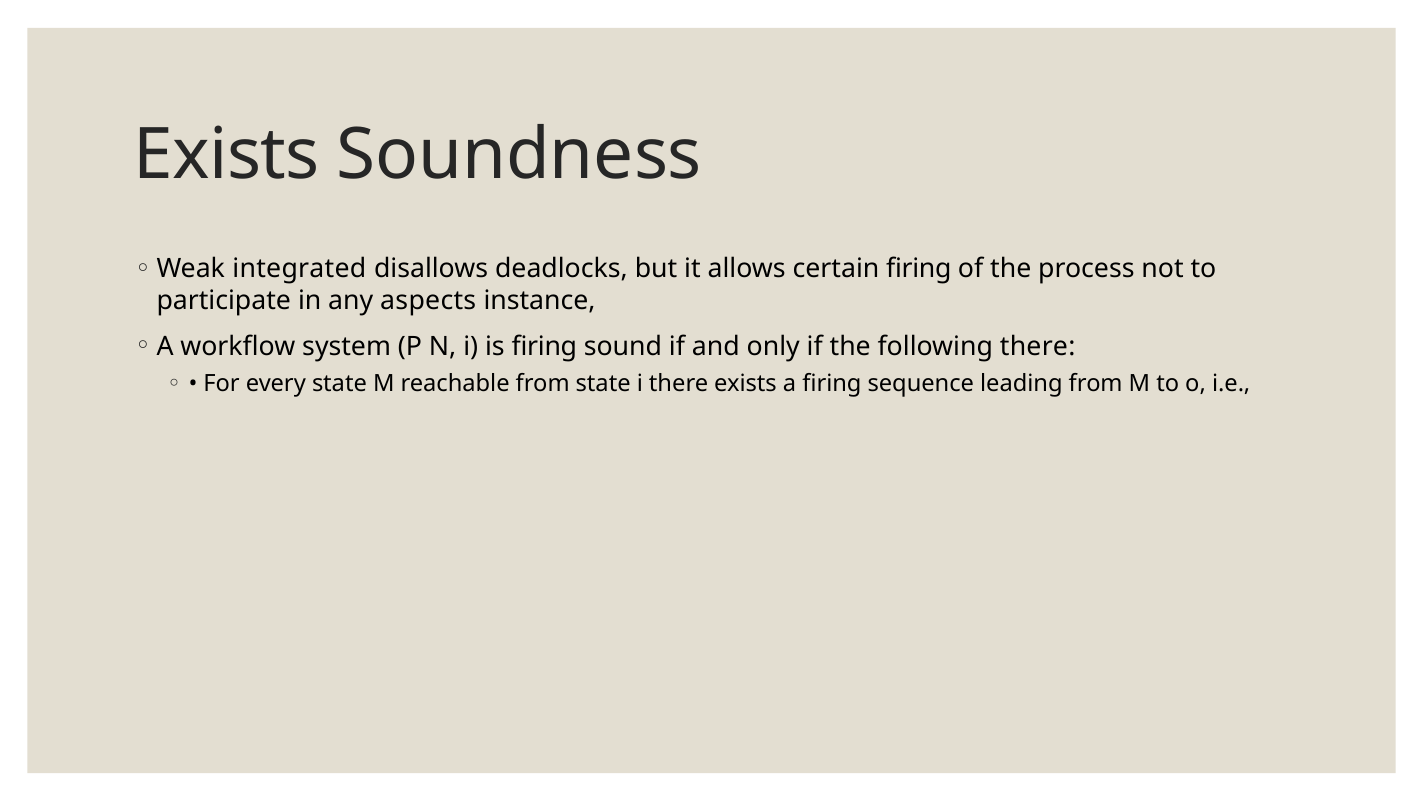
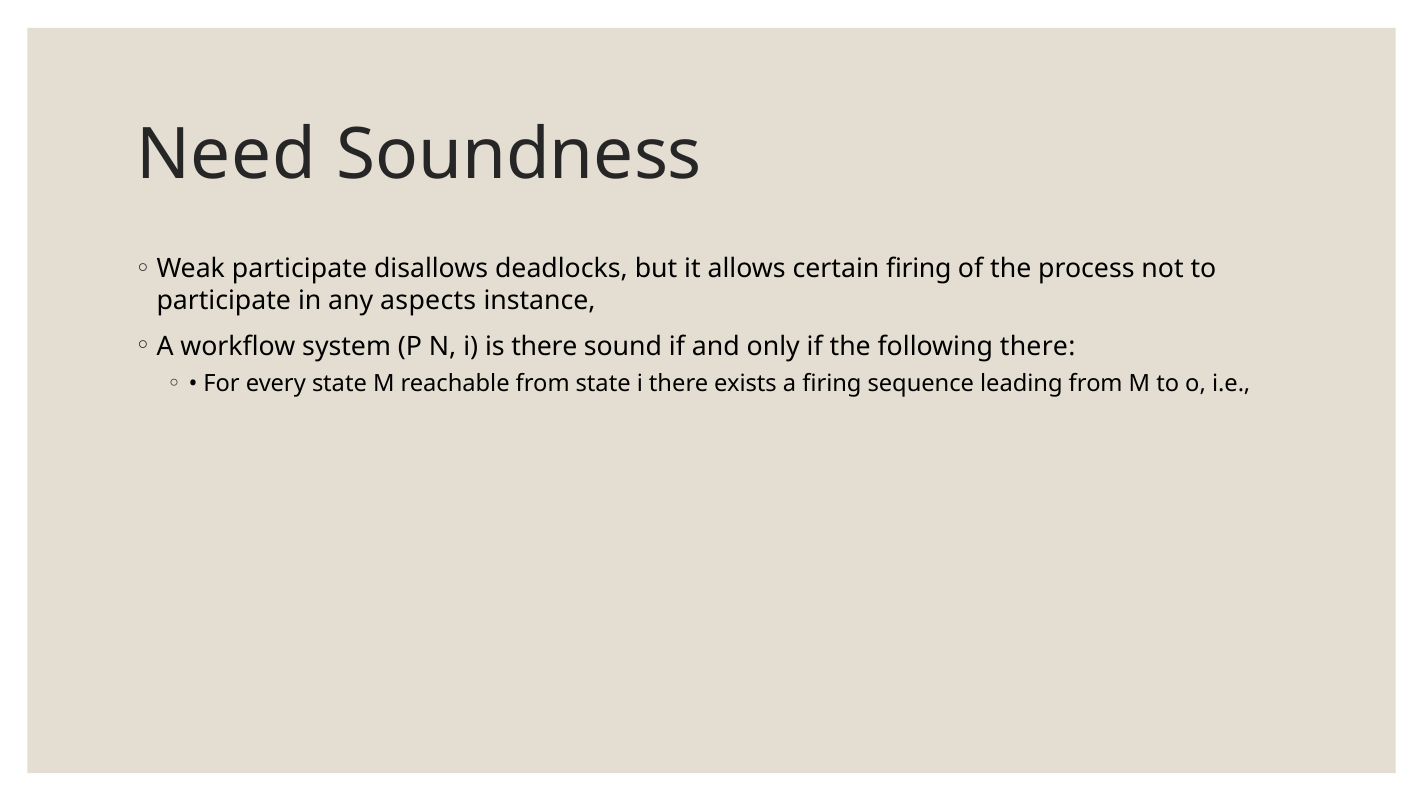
Exists at (227, 155): Exists -> Need
Weak integrated: integrated -> participate
is firing: firing -> there
